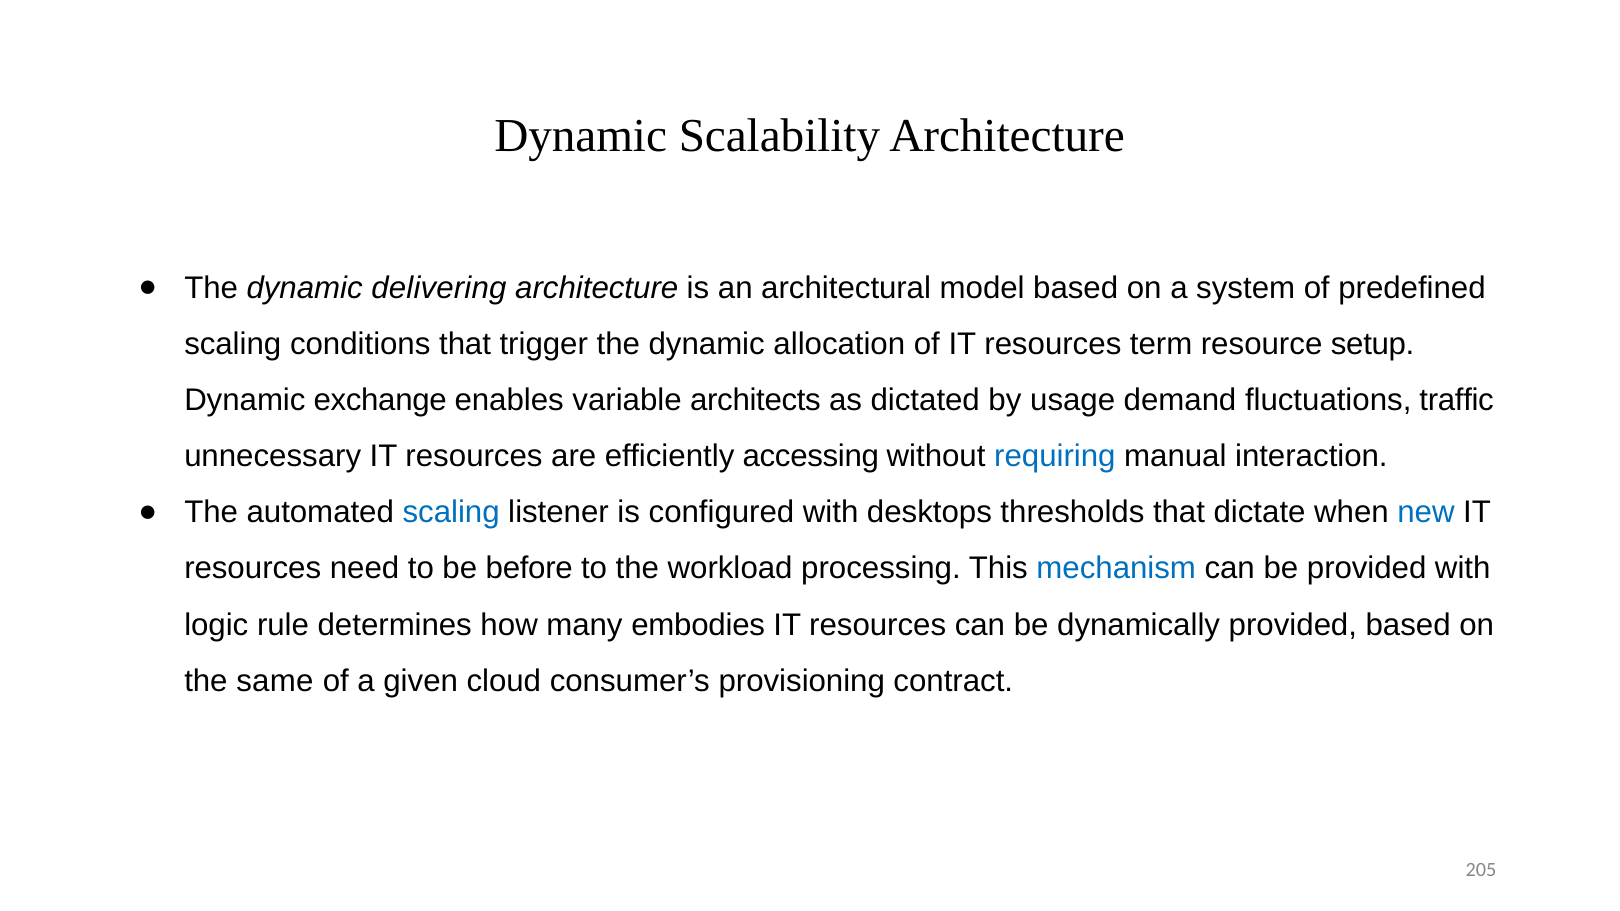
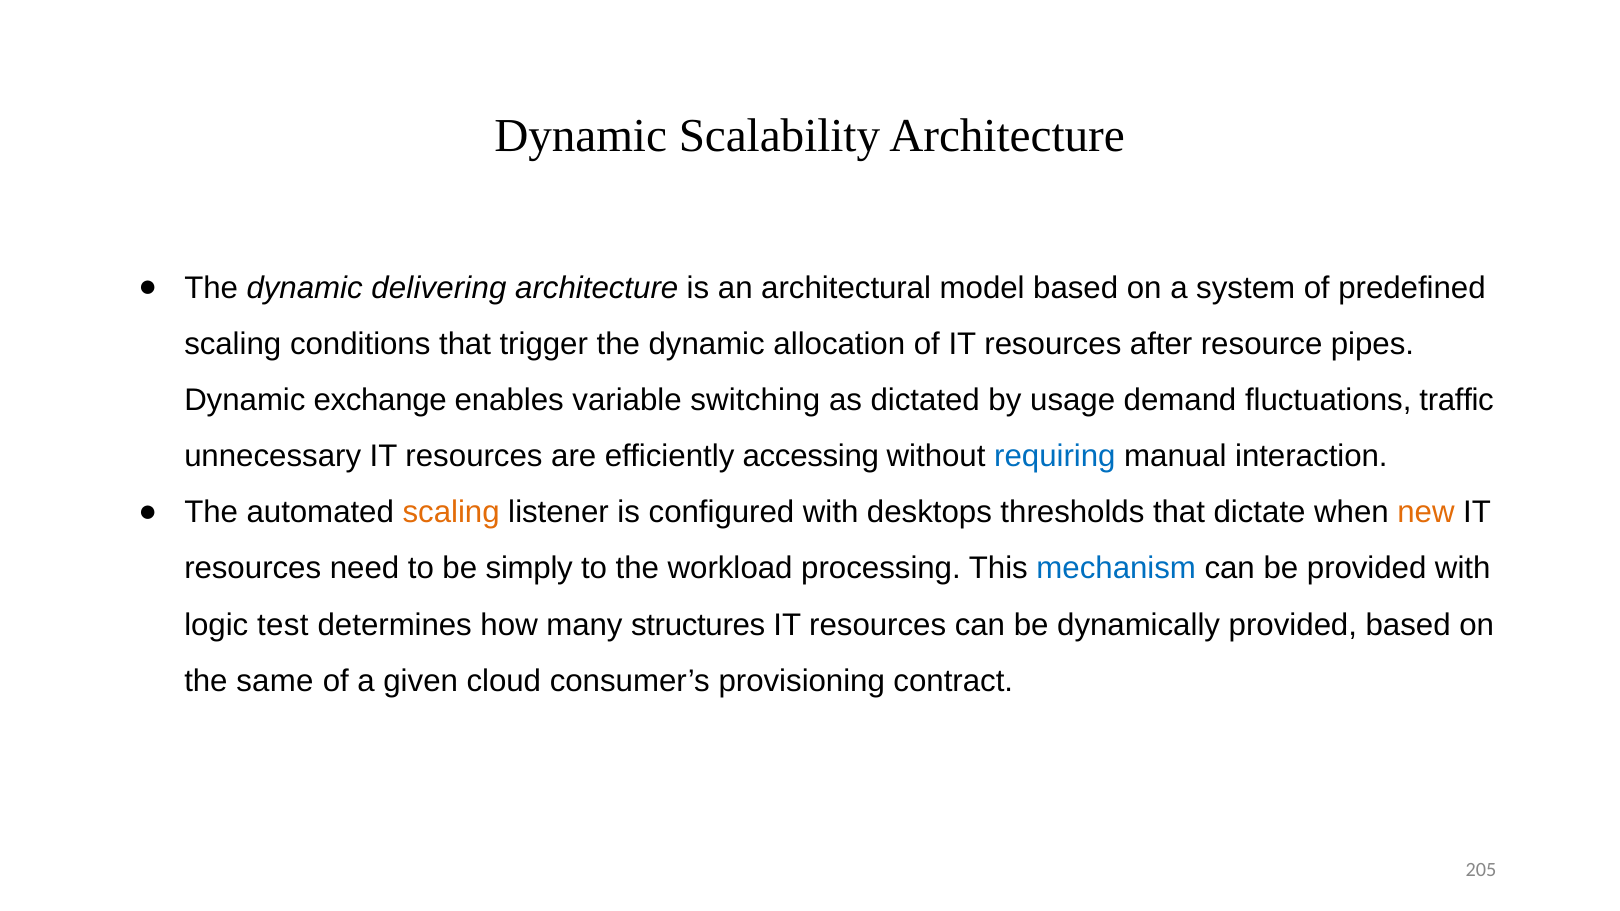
term: term -> after
setup: setup -> pipes
architects: architects -> switching
scaling at (451, 513) colour: blue -> orange
new colour: blue -> orange
before: before -> simply
rule: rule -> test
embodies: embodies -> structures
